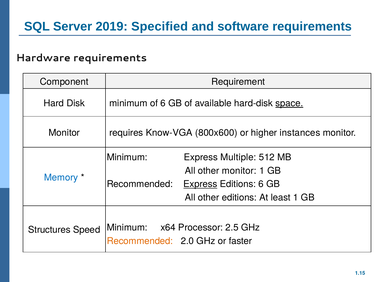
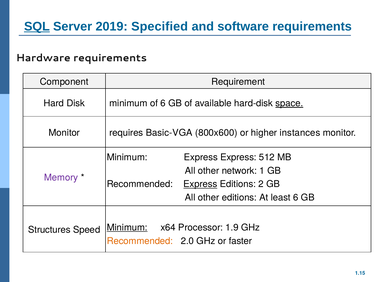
SQL underline: none -> present
Know-VGA: Know-VGA -> Basic-VGA
Express Multiple: Multiple -> Express
other monitor: monitor -> network
Memory colour: blue -> purple
Editions 6: 6 -> 2
least 1: 1 -> 6
Minimum at (127, 227) underline: none -> present
2.5: 2.5 -> 1.9
